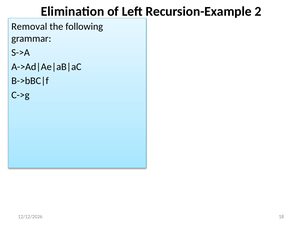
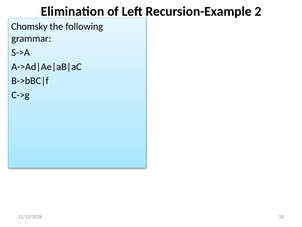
Removal: Removal -> Chomsky
